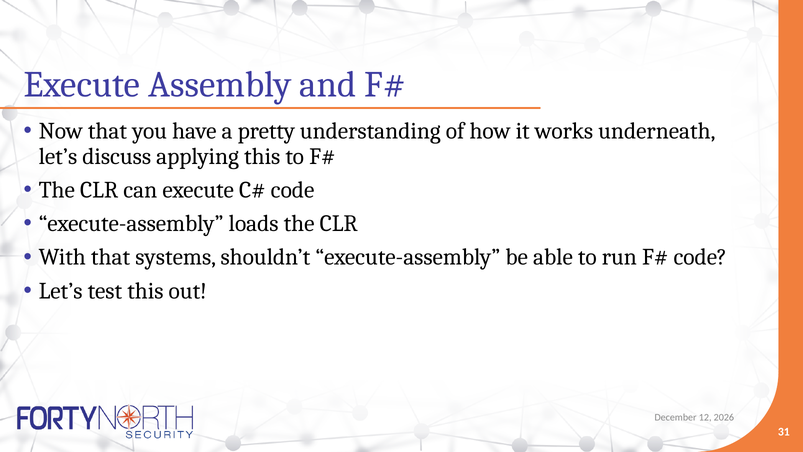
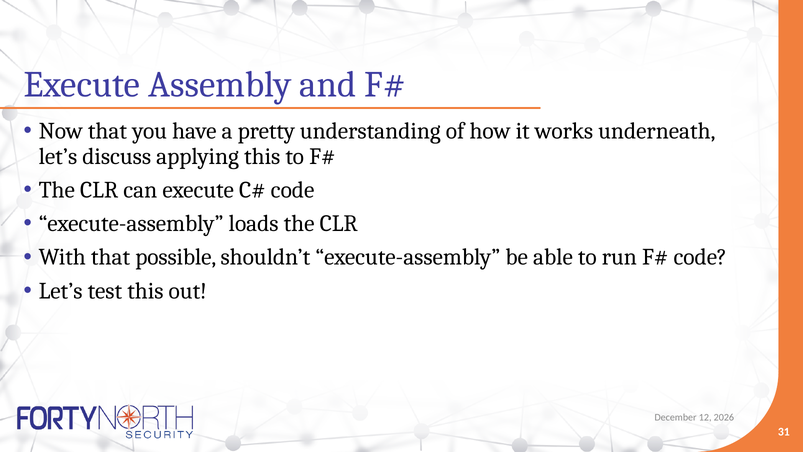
systems: systems -> possible
